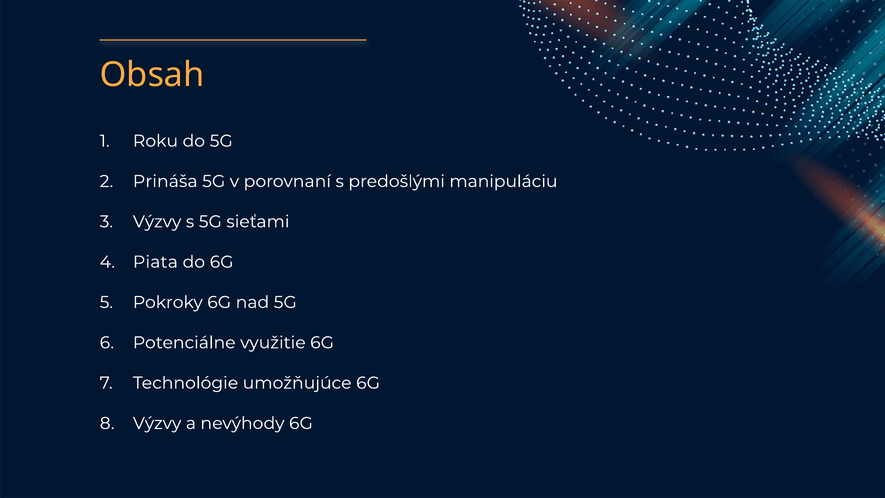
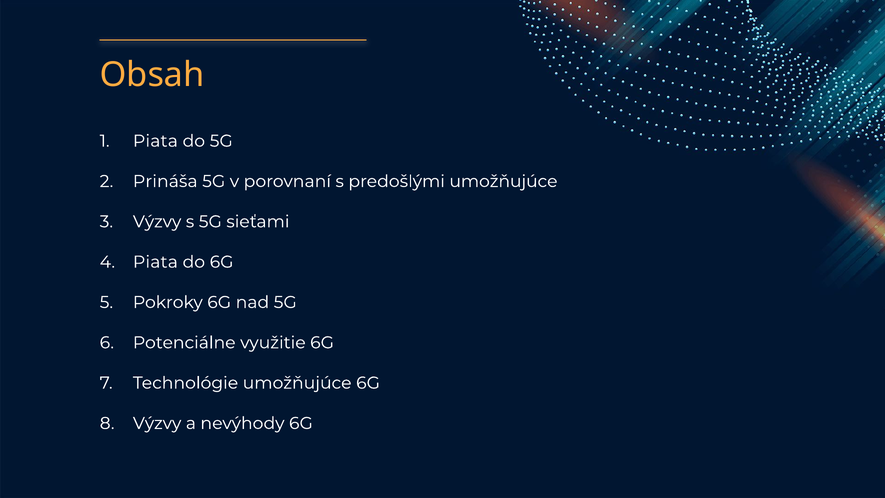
Roku at (155, 141): Roku -> Piata
predošlými manipuláciu: manipuláciu -> umožňujúce
